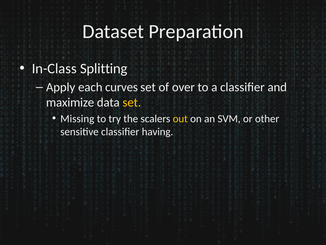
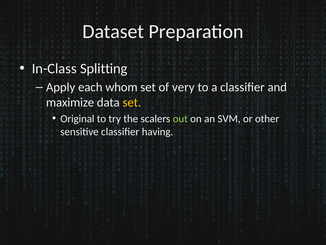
curves: curves -> whom
over: over -> very
Missing: Missing -> Original
out colour: yellow -> light green
